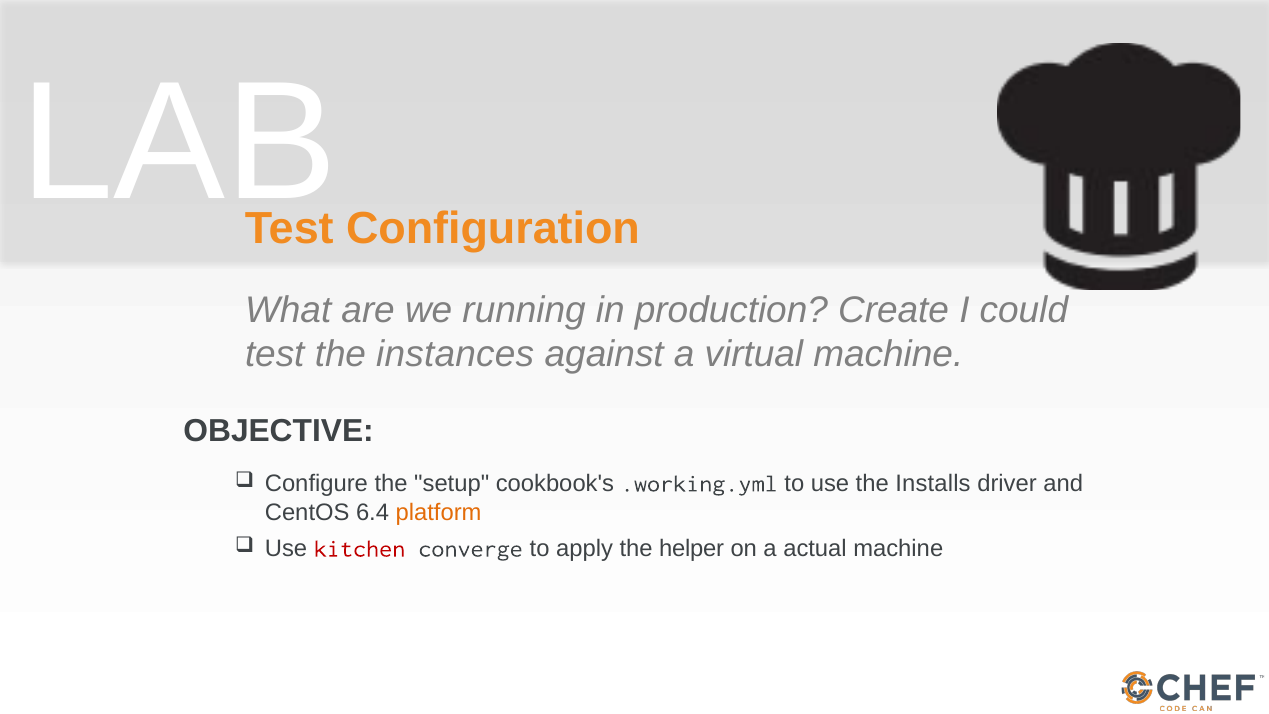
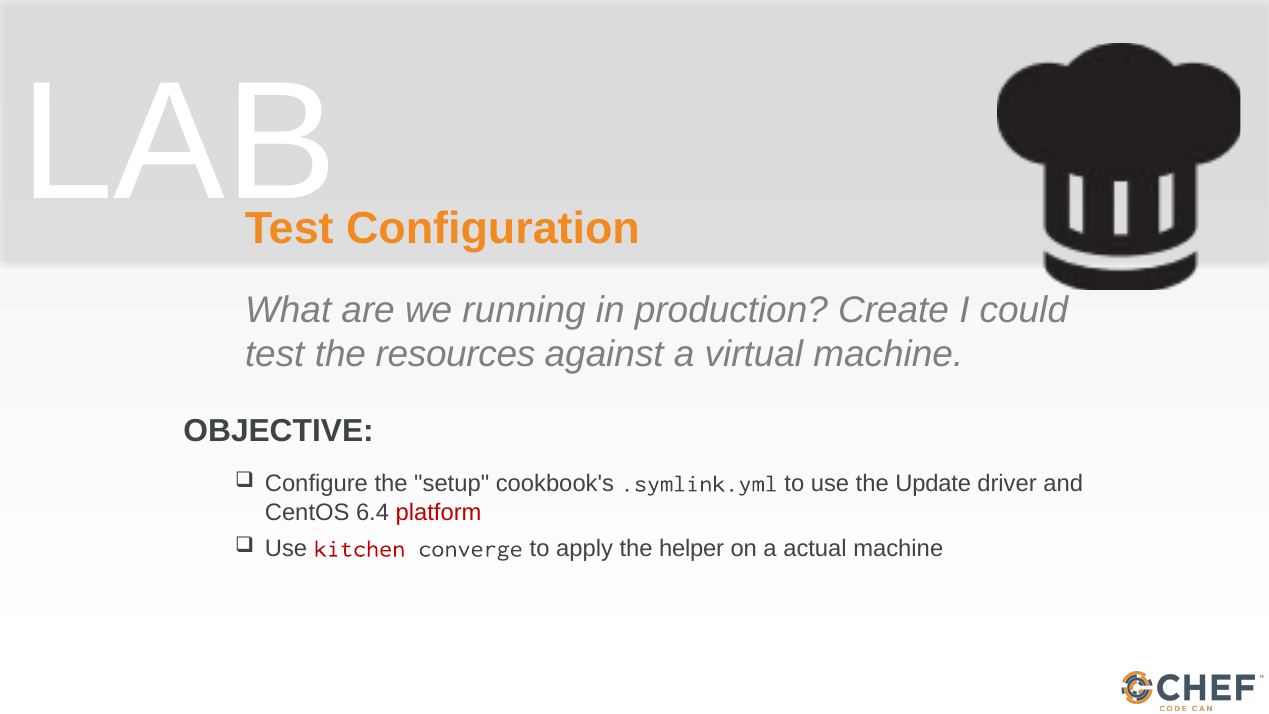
instances: instances -> resources
.working.yml: .working.yml -> .symlink.yml
Installs: Installs -> Update
platform colour: orange -> red
